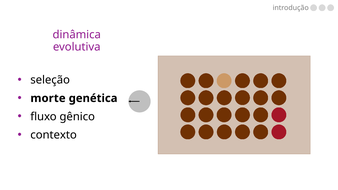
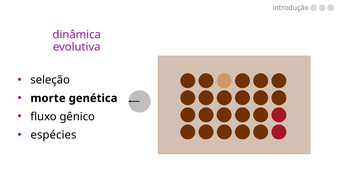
contexto: contexto -> espécies
